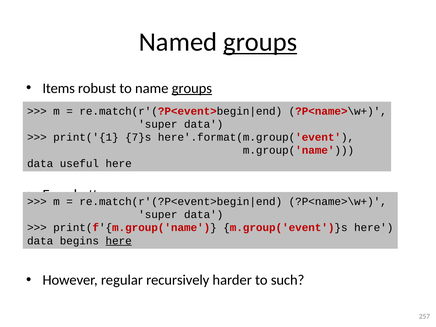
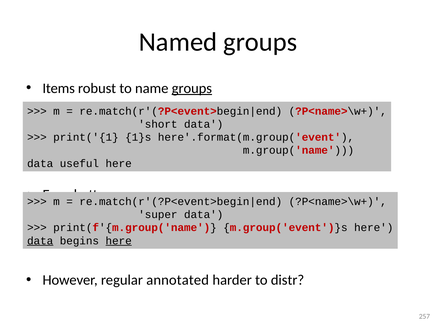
groups at (260, 42) underline: present -> none
super at (158, 124): super -> short
7}s: 7}s -> 1}s
data at (40, 241) underline: none -> present
recursively: recursively -> annotated
such: such -> distr
